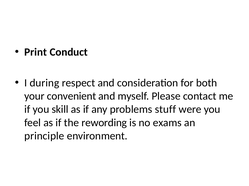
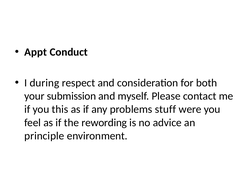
Print: Print -> Appt
convenient: convenient -> submission
skill: skill -> this
exams: exams -> advice
